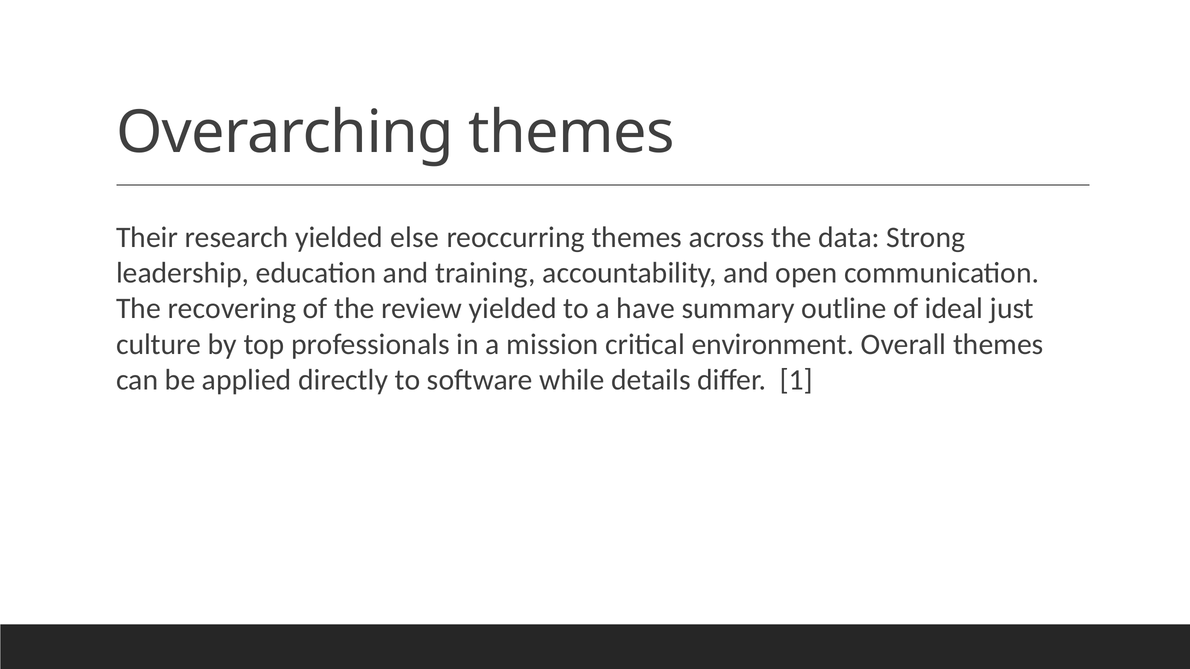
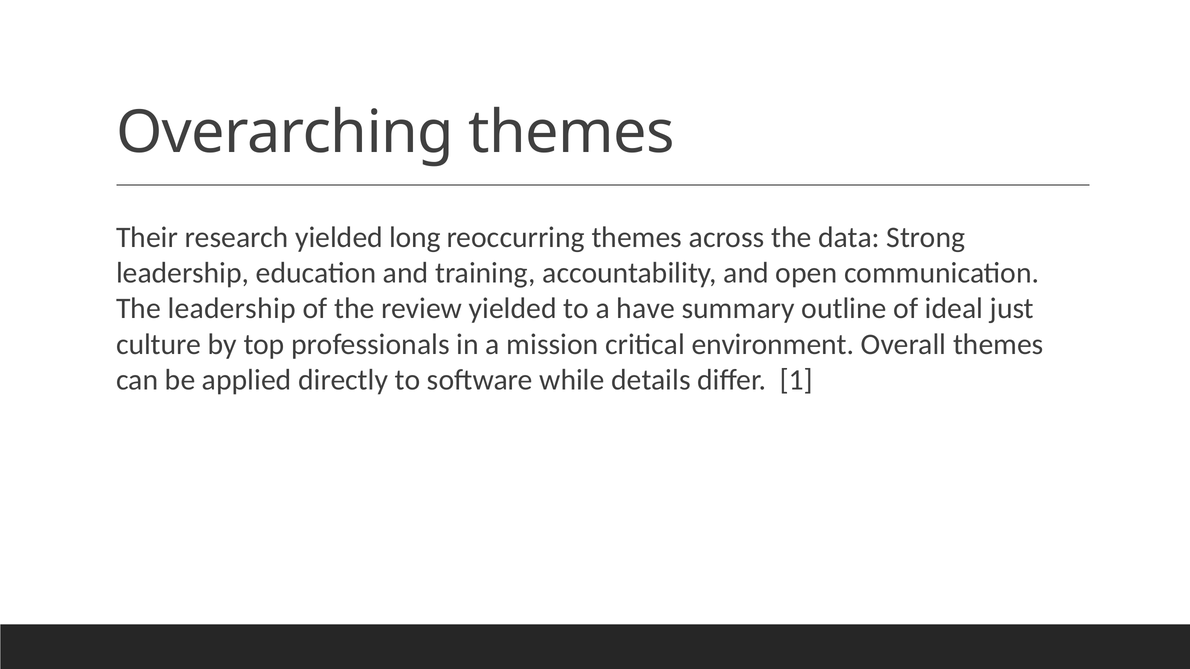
else: else -> long
The recovering: recovering -> leadership
